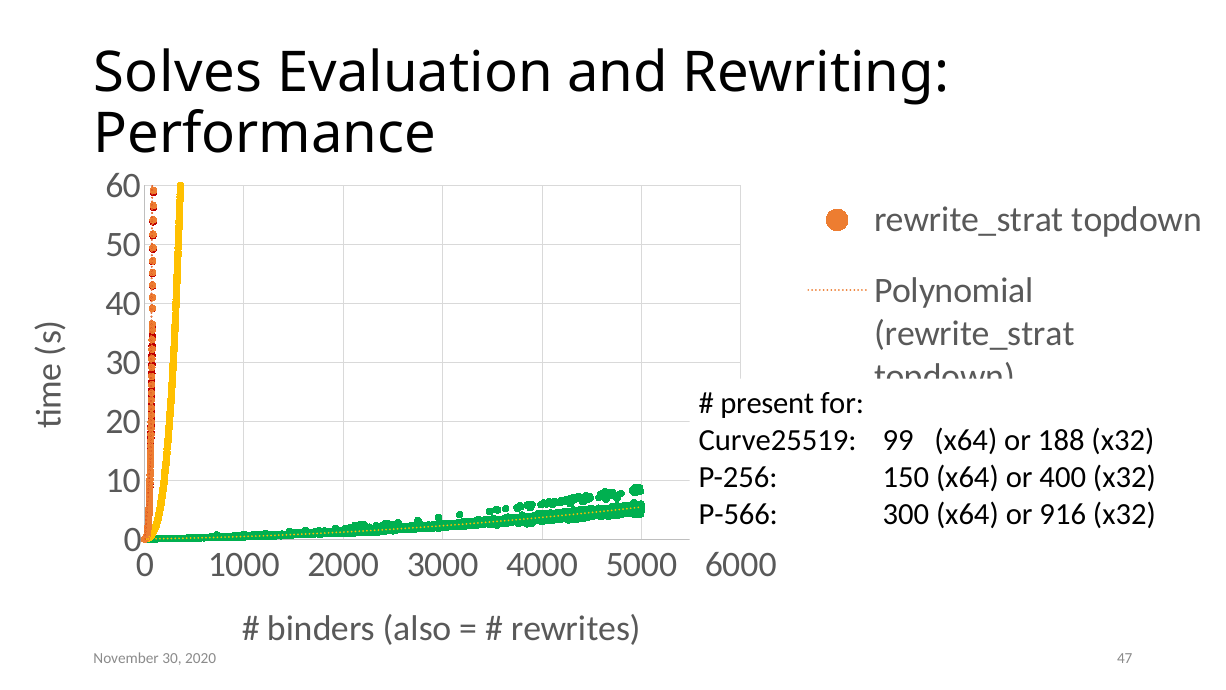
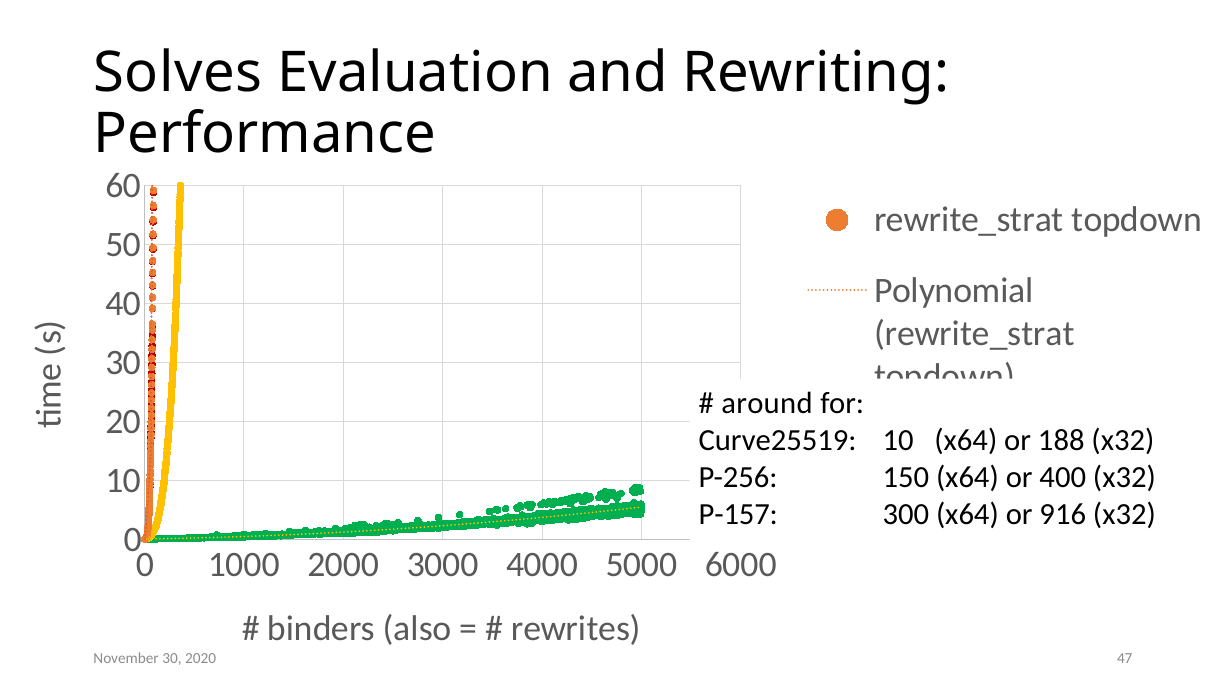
present: present -> around
Curve25519 99: 99 -> 10
P-566: P-566 -> P-157
